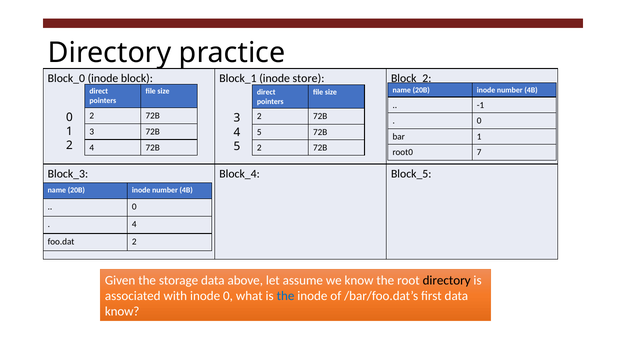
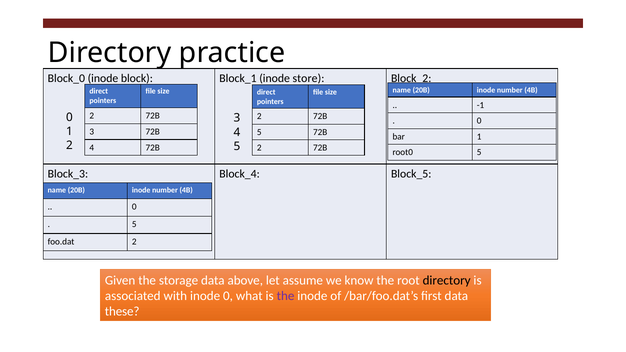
root0 7: 7 -> 5
4 at (134, 224): 4 -> 5
the at (286, 296) colour: blue -> purple
know at (122, 312): know -> these
